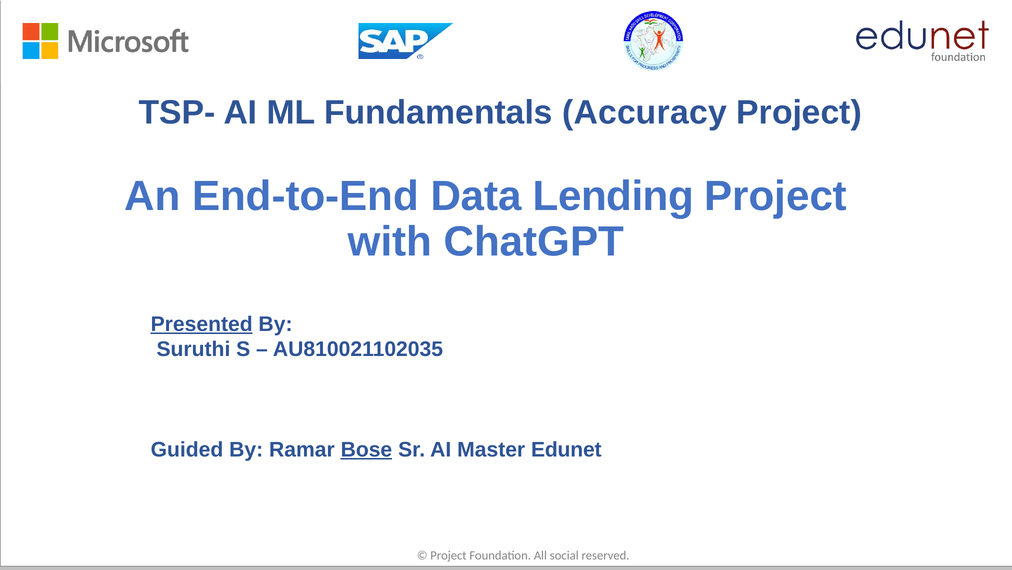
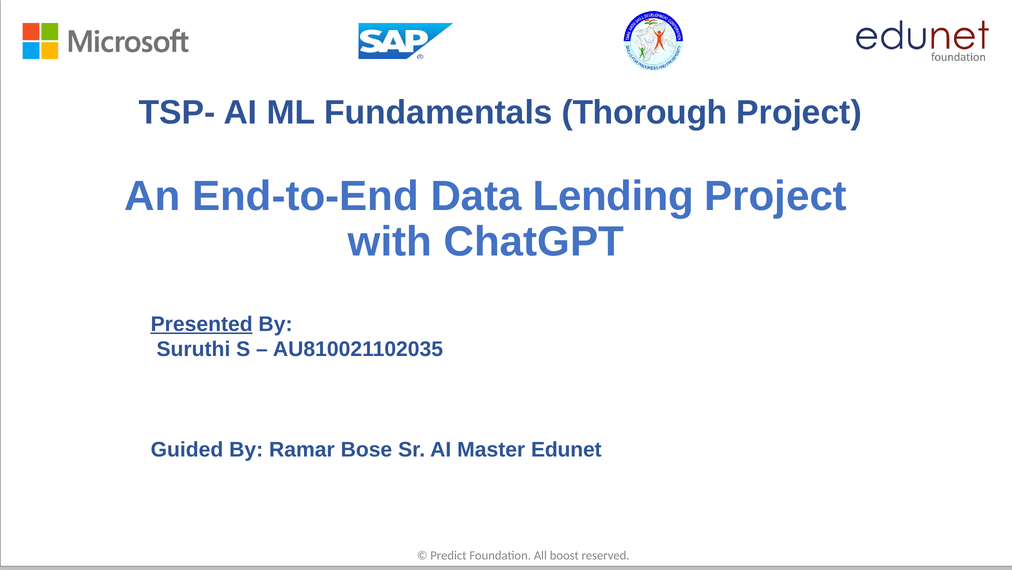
Accuracy: Accuracy -> Thorough
Bose underline: present -> none
Project at (448, 555): Project -> Predict
social: social -> boost
